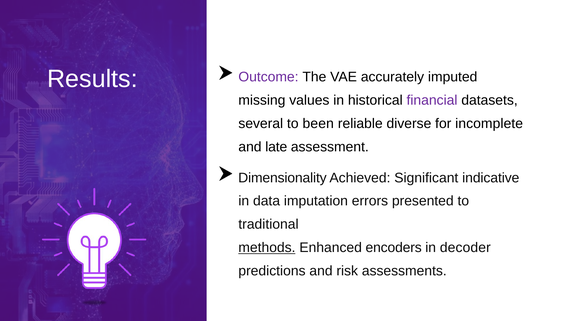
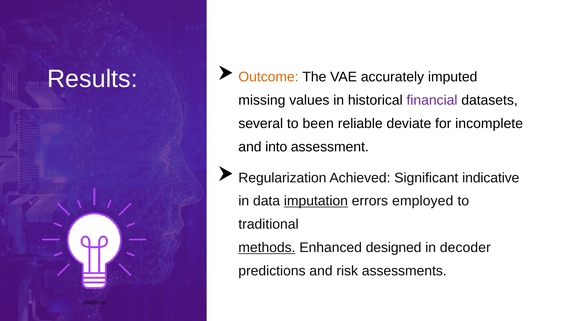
Outcome colour: purple -> orange
diverse: diverse -> deviate
late: late -> into
Dimensionality: Dimensionality -> Regularization
imputation underline: none -> present
presented: presented -> employed
encoders: encoders -> designed
